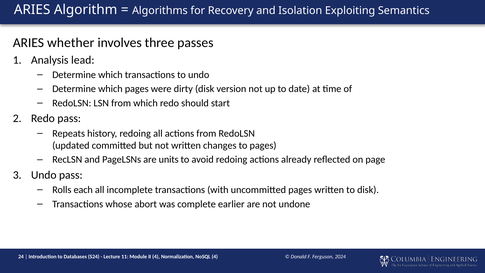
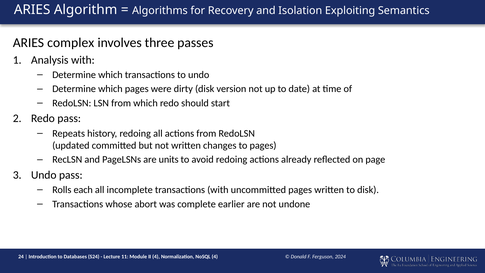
whether: whether -> complex
Analysis lead: lead -> with
